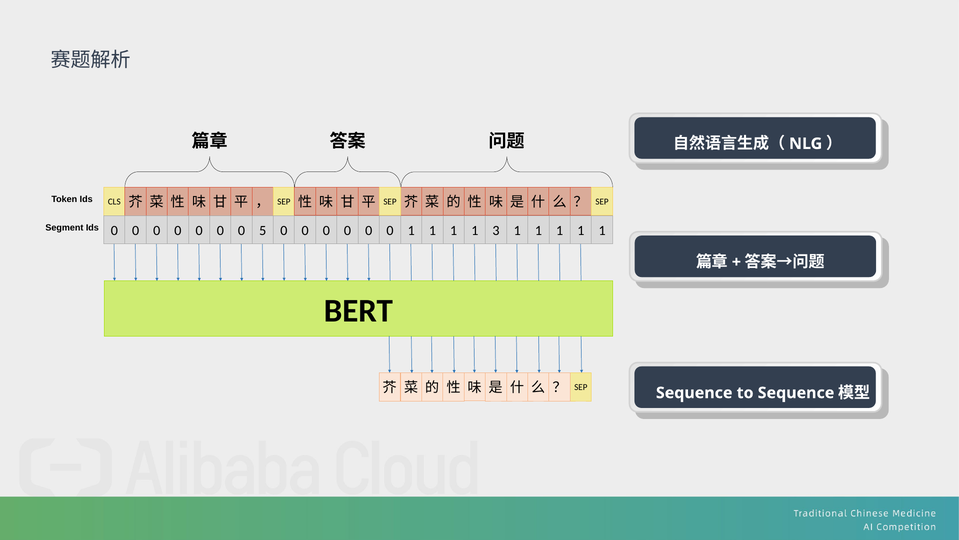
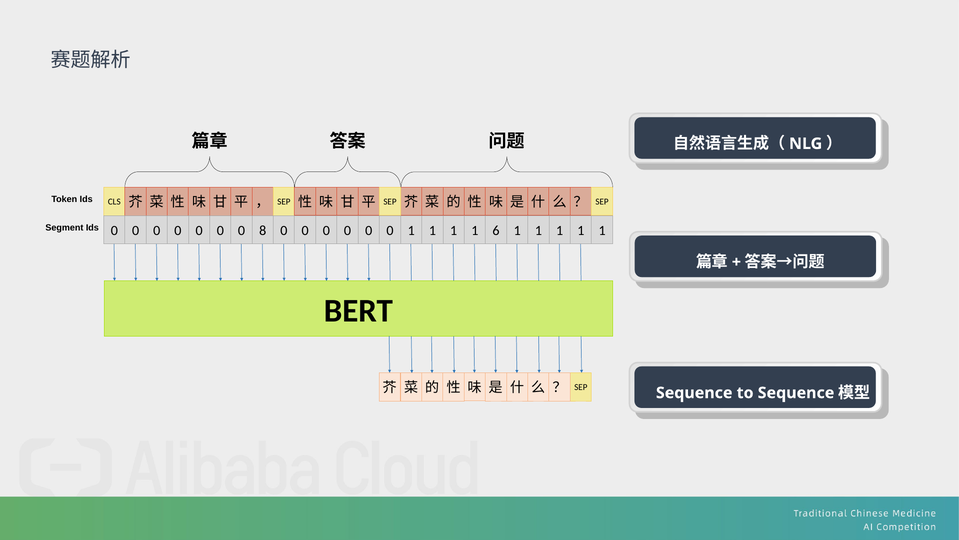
5: 5 -> 8
3: 3 -> 6
